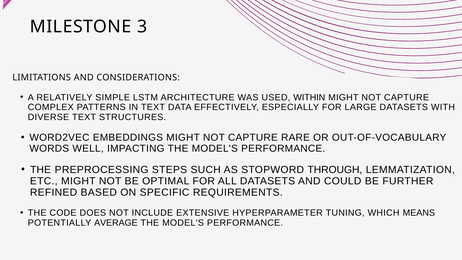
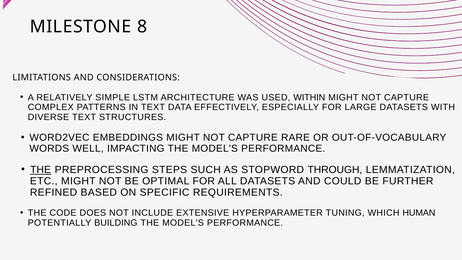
3: 3 -> 8
THE at (41, 170) underline: none -> present
MEANS: MEANS -> HUMAN
AVERAGE: AVERAGE -> BUILDING
